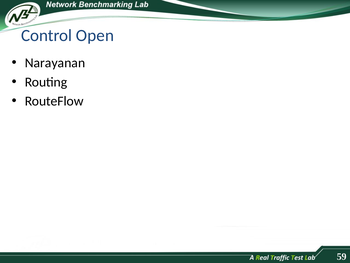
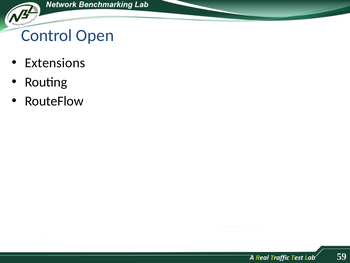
Narayanan: Narayanan -> Extensions
